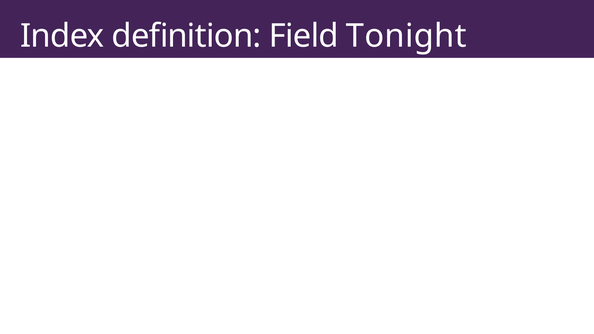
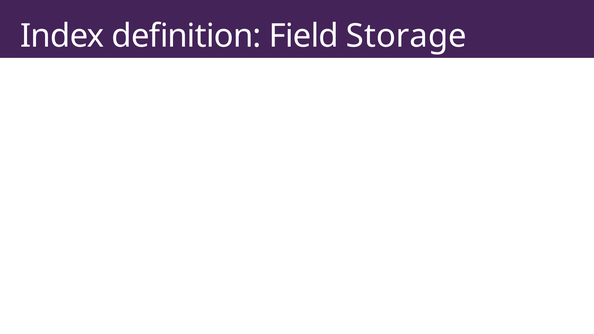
Tonight: Tonight -> Storage
